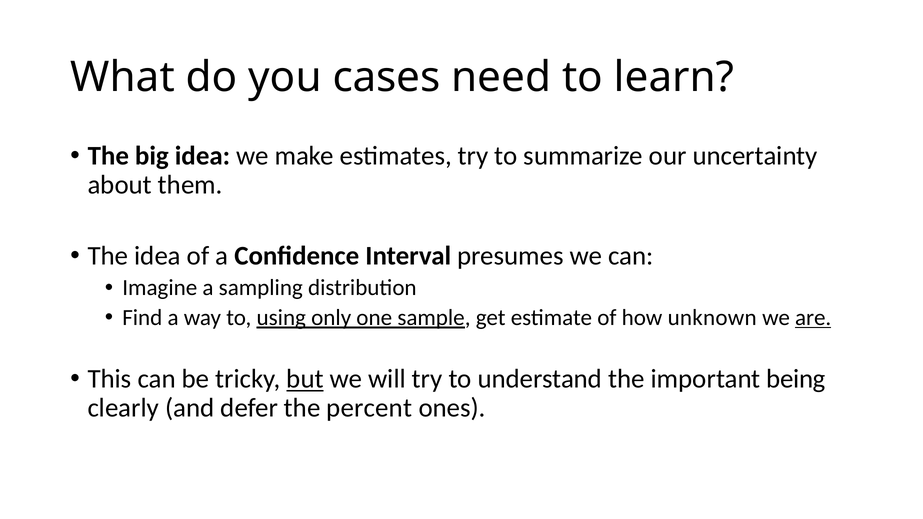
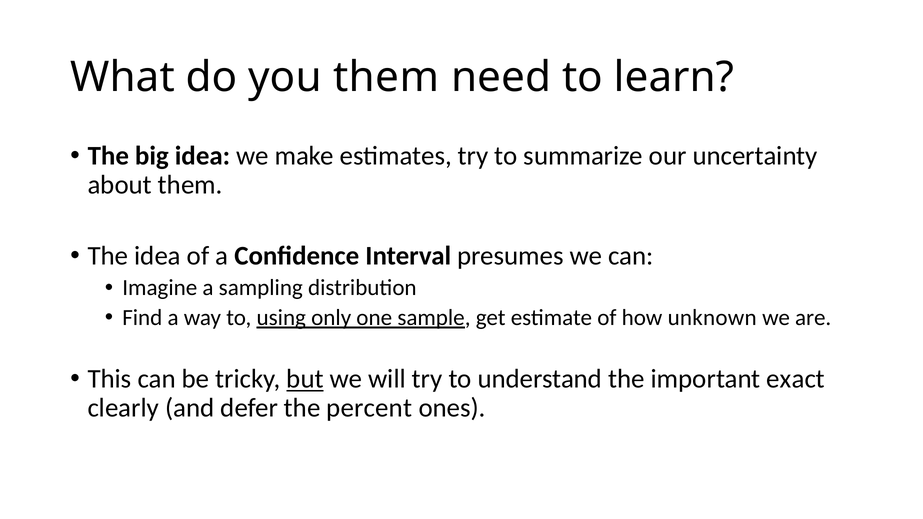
you cases: cases -> them
are underline: present -> none
being: being -> exact
